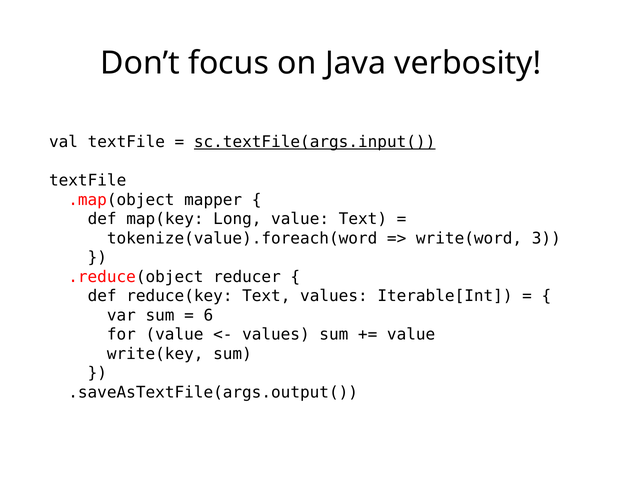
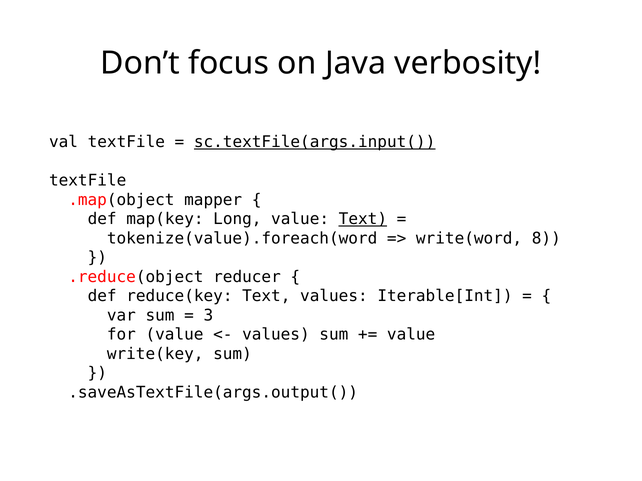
Text at (363, 219) underline: none -> present
3: 3 -> 8
6: 6 -> 3
